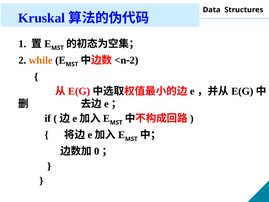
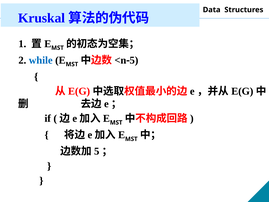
while colour: orange -> blue
2 at (134, 60): 2 -> 5
0 at (97, 151): 0 -> 5
